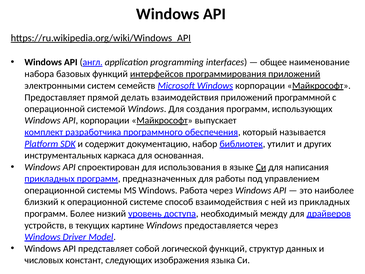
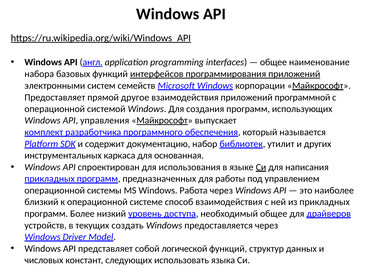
делать: делать -> другое
API корпорации: корпорации -> управления
необходимый между: между -> общее
картине: картине -> создать
изображения: изображения -> использовать
